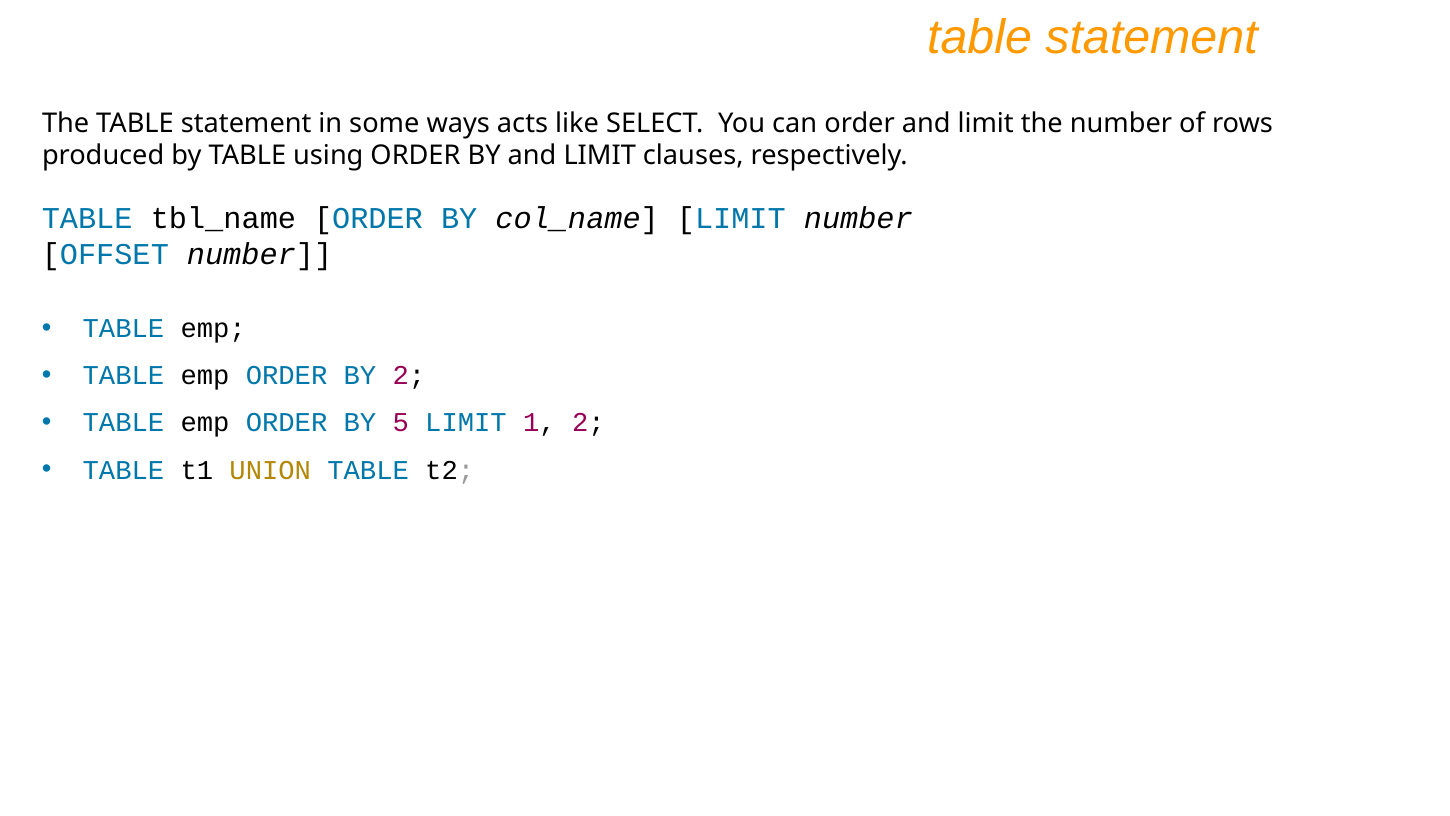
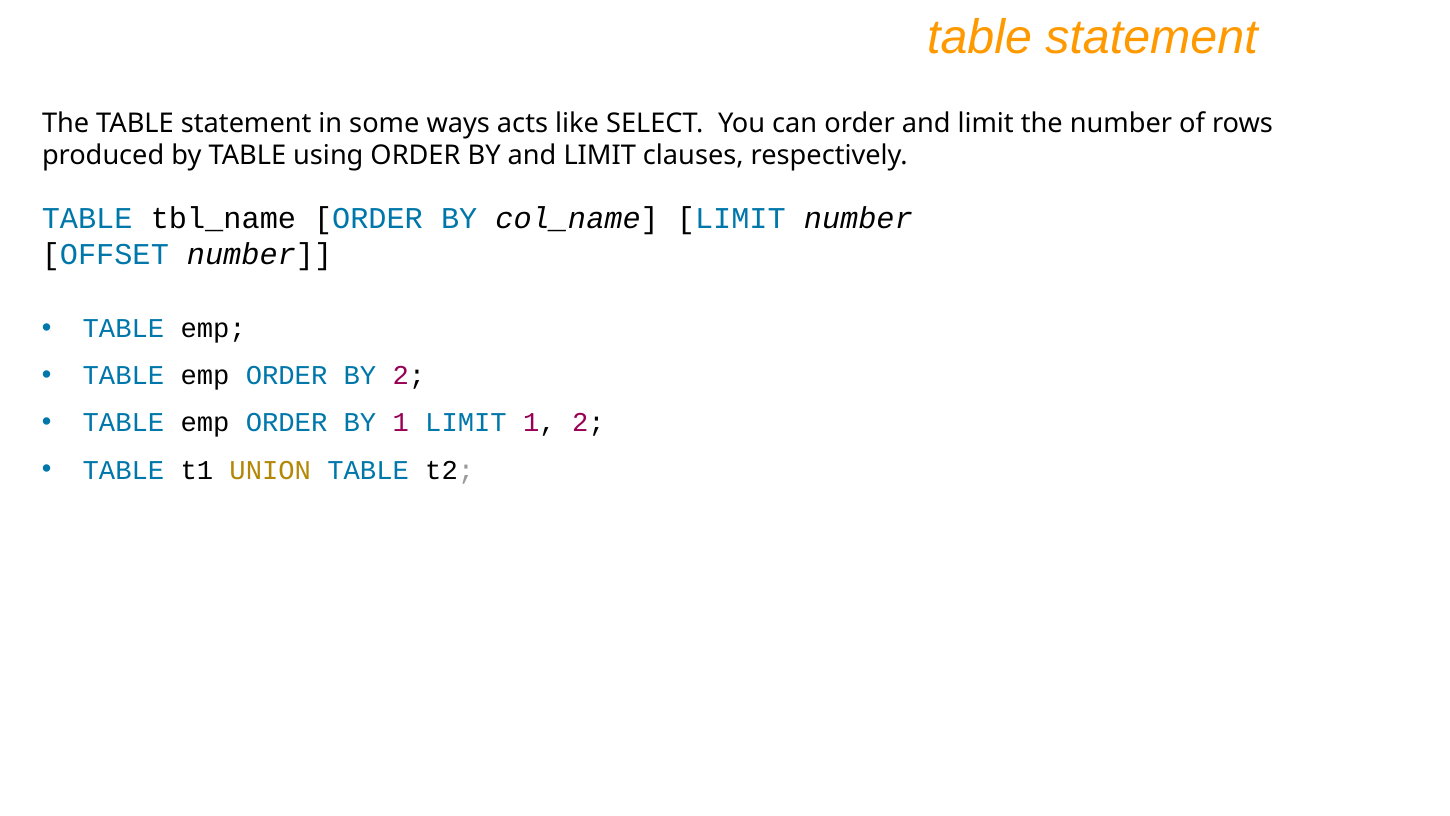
BY 5: 5 -> 1
